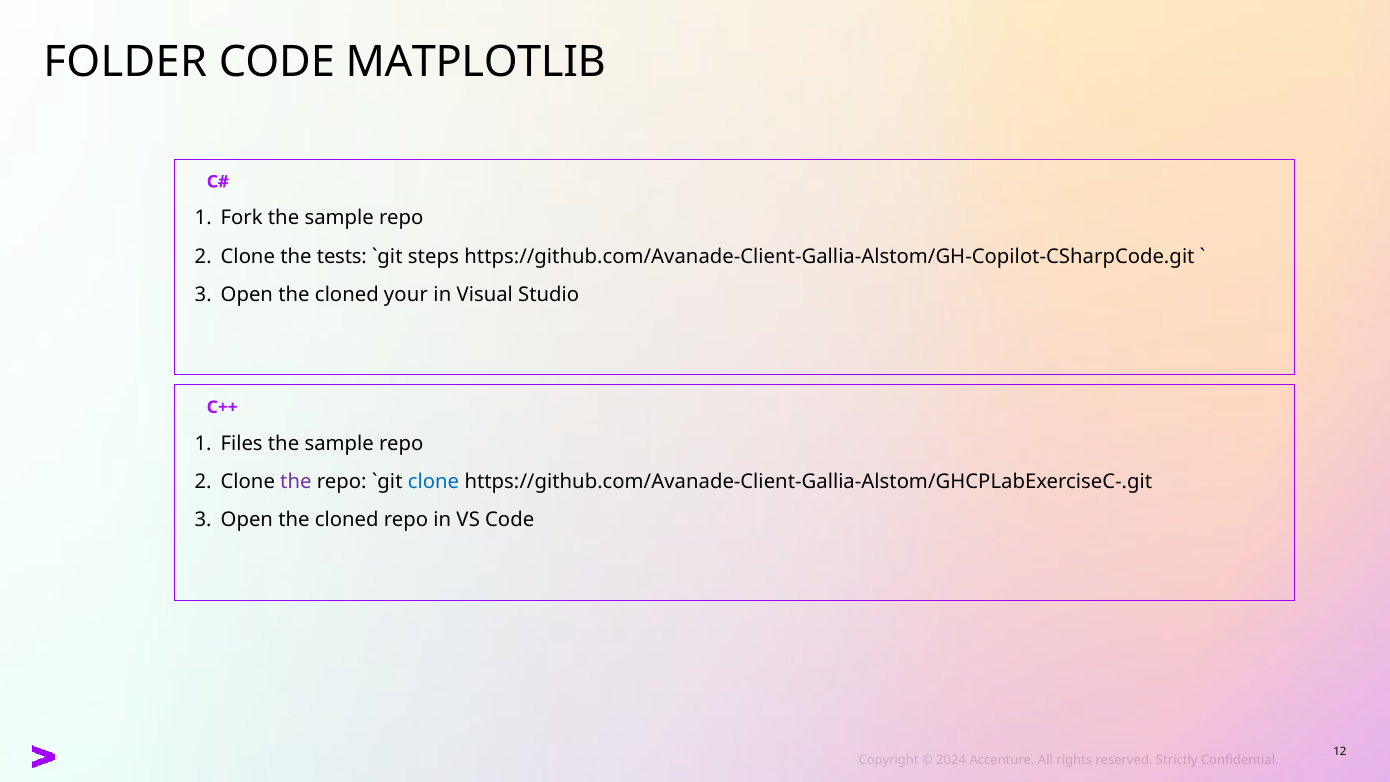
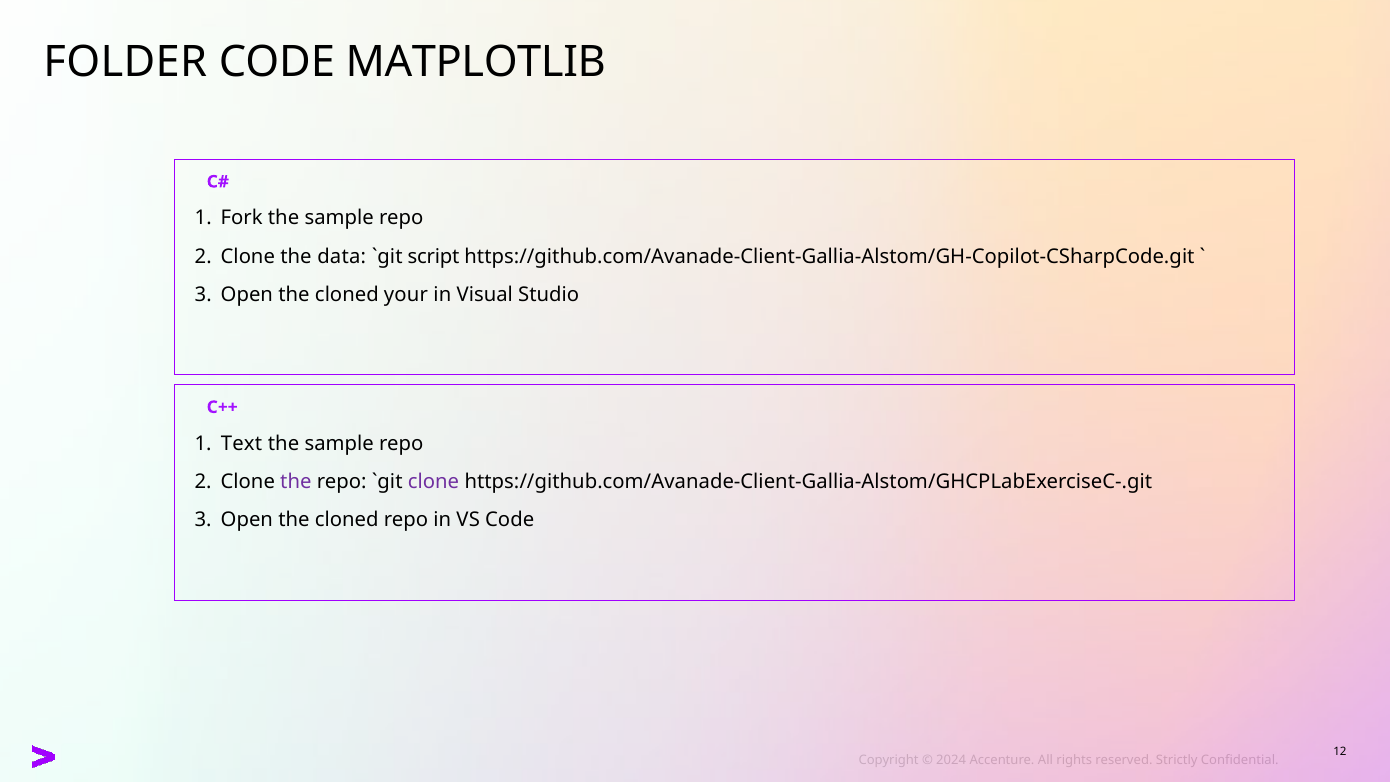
tests: tests -> data
steps: steps -> script
Files: Files -> Text
clone at (433, 482) colour: blue -> purple
